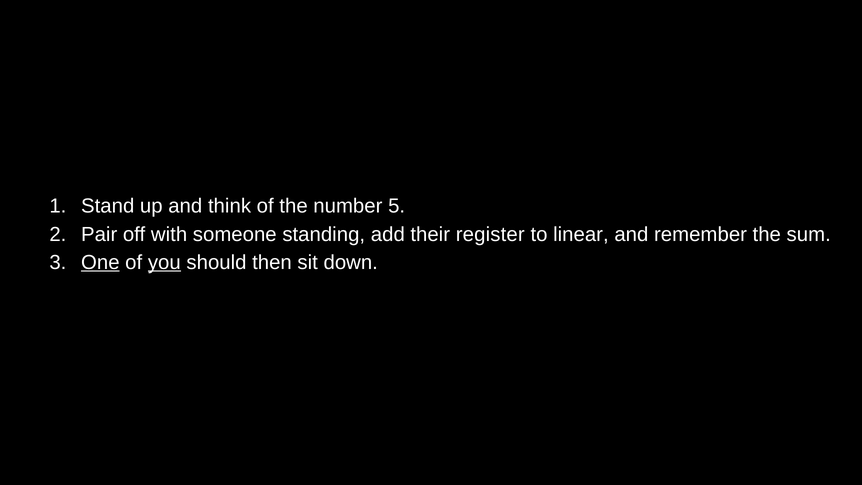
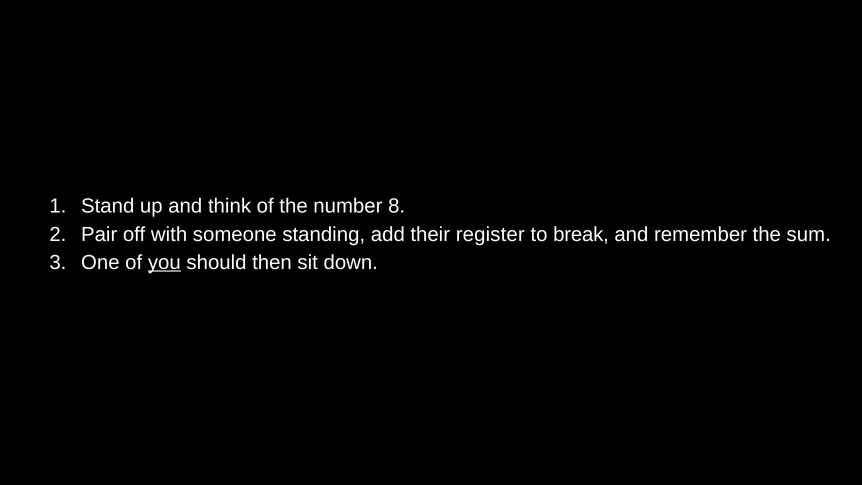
5: 5 -> 8
linear: linear -> break
One underline: present -> none
